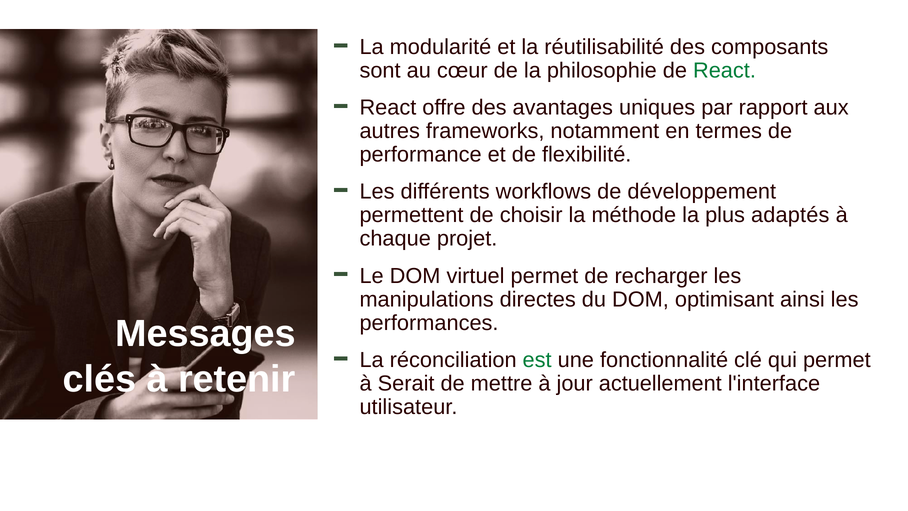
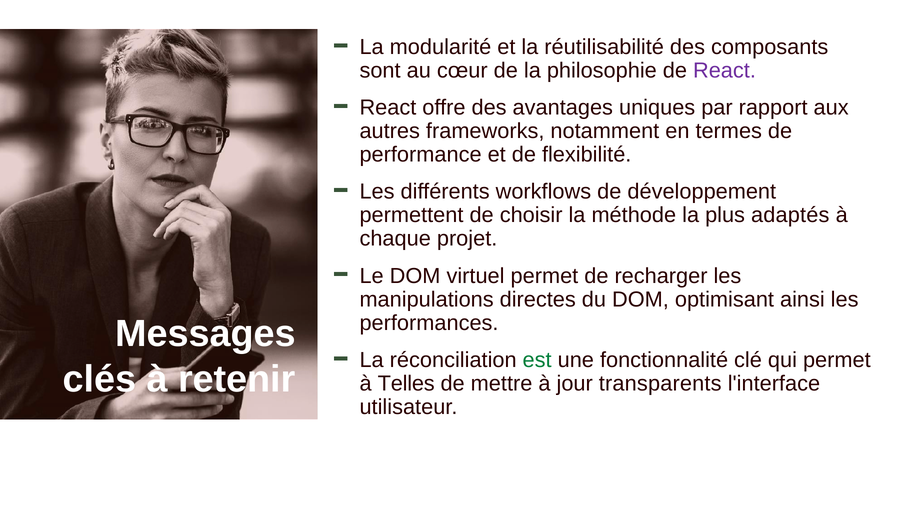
React at (724, 71) colour: green -> purple
Serait: Serait -> Telles
actuellement: actuellement -> transparents
